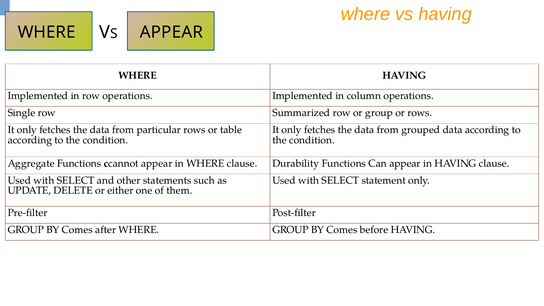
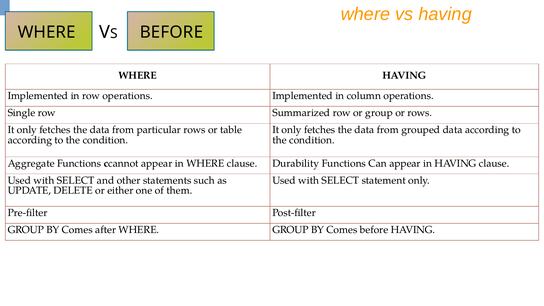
WHERE APPEAR: APPEAR -> BEFORE
